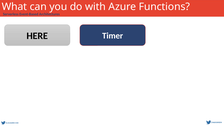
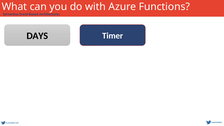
HERE: HERE -> DAYS
